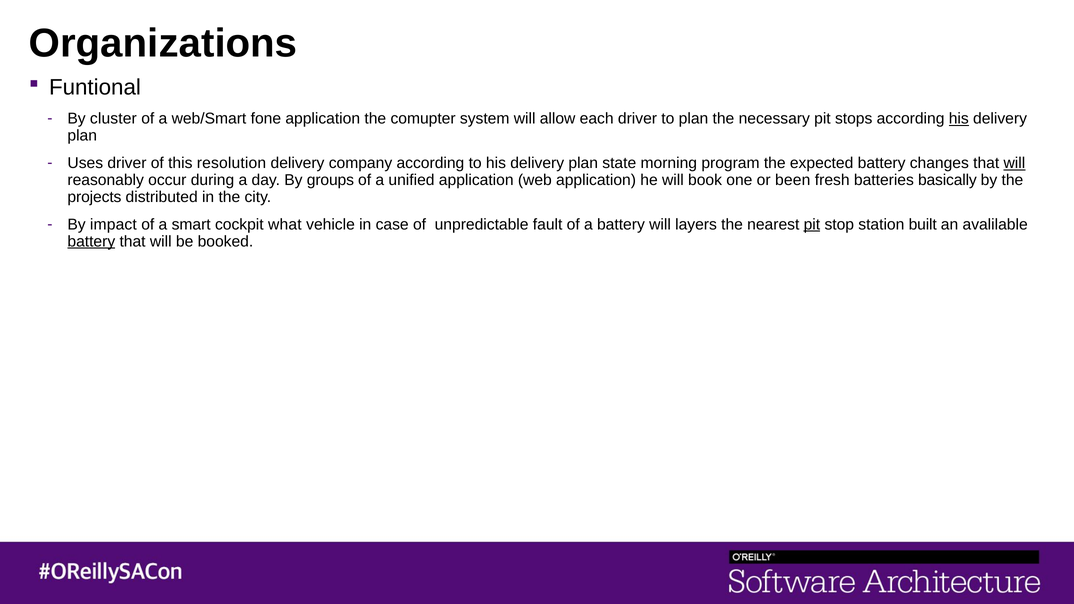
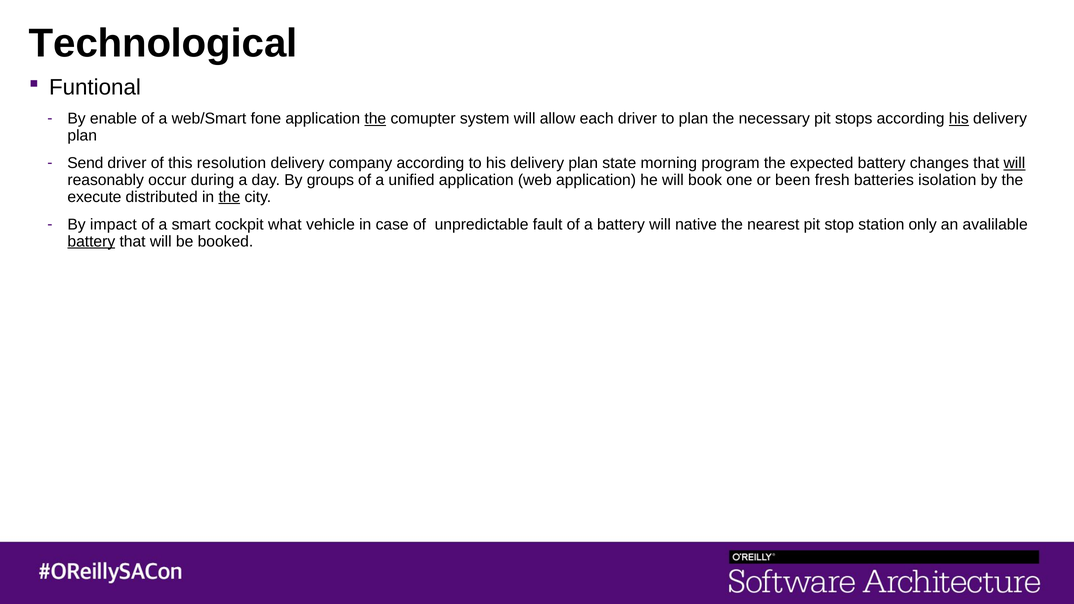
Organizations: Organizations -> Technological
cluster: cluster -> enable
the at (375, 119) underline: none -> present
Uses: Uses -> Send
basically: basically -> isolation
projects: projects -> execute
the at (229, 197) underline: none -> present
layers: layers -> native
pit at (812, 225) underline: present -> none
built: built -> only
